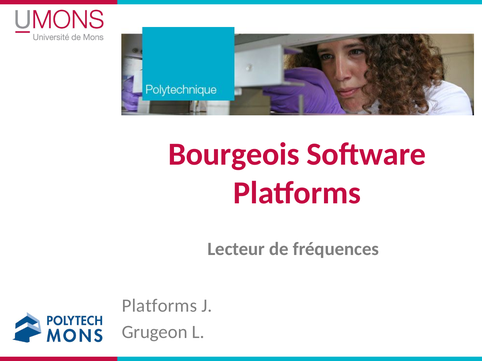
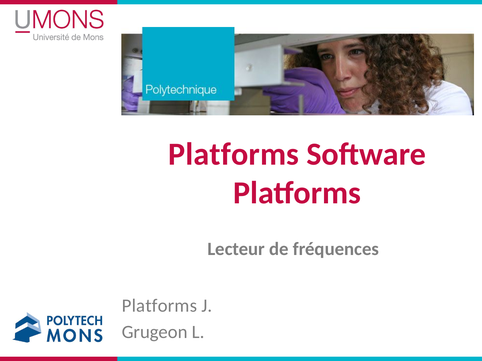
Bourgeois at (234, 155): Bourgeois -> Platforms
